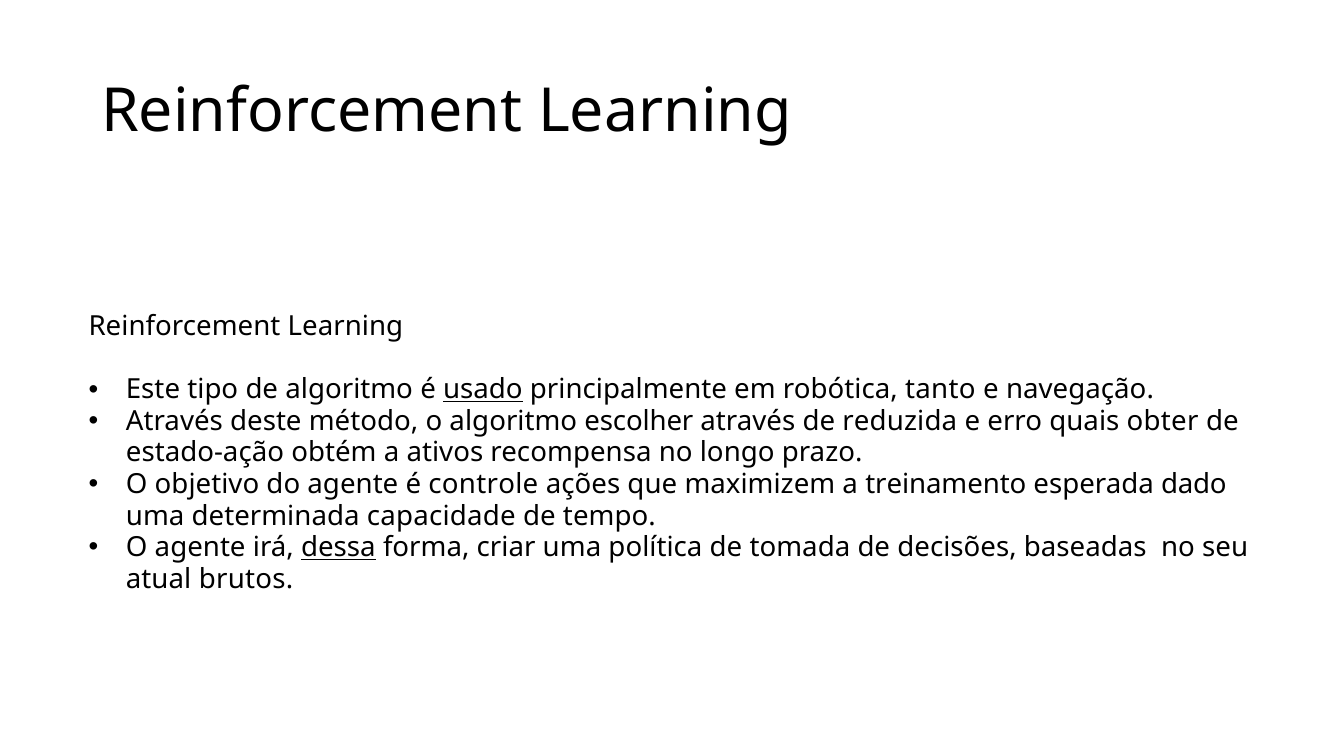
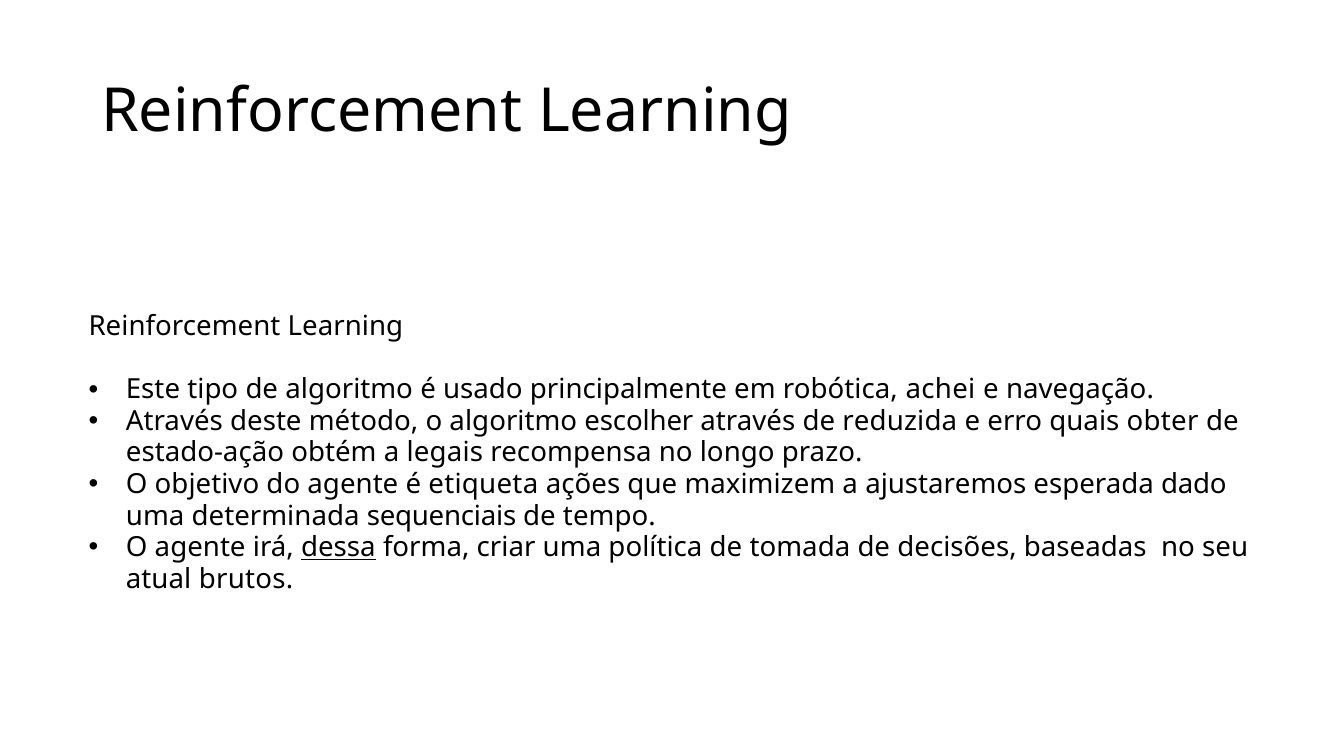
usado underline: present -> none
tanto: tanto -> achei
ativos: ativos -> legais
controle: controle -> etiqueta
treinamento: treinamento -> ajustaremos
capacidade: capacidade -> sequenciais
